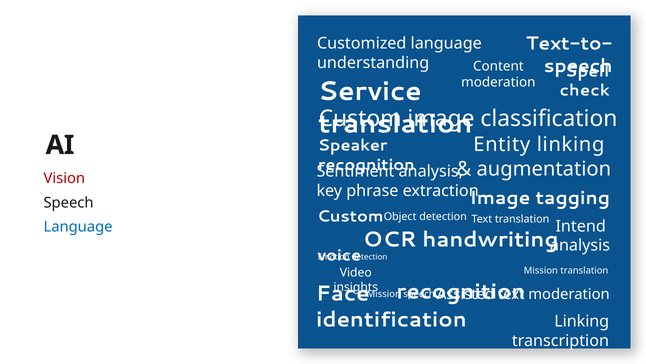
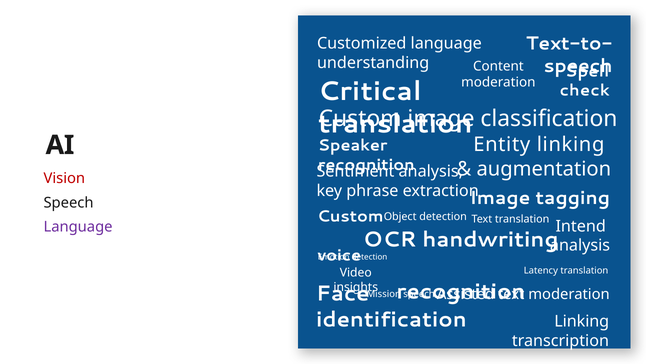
Service: Service -> Critical
Language at (78, 226) colour: blue -> purple
Mission at (541, 270): Mission -> Latency
